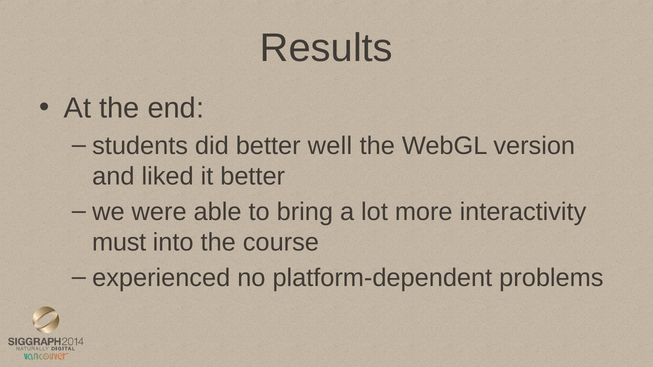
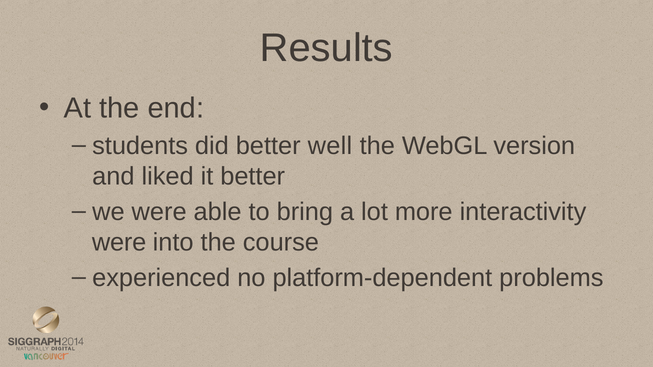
must at (119, 242): must -> were
